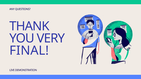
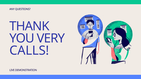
FINAL: FINAL -> CALLS
